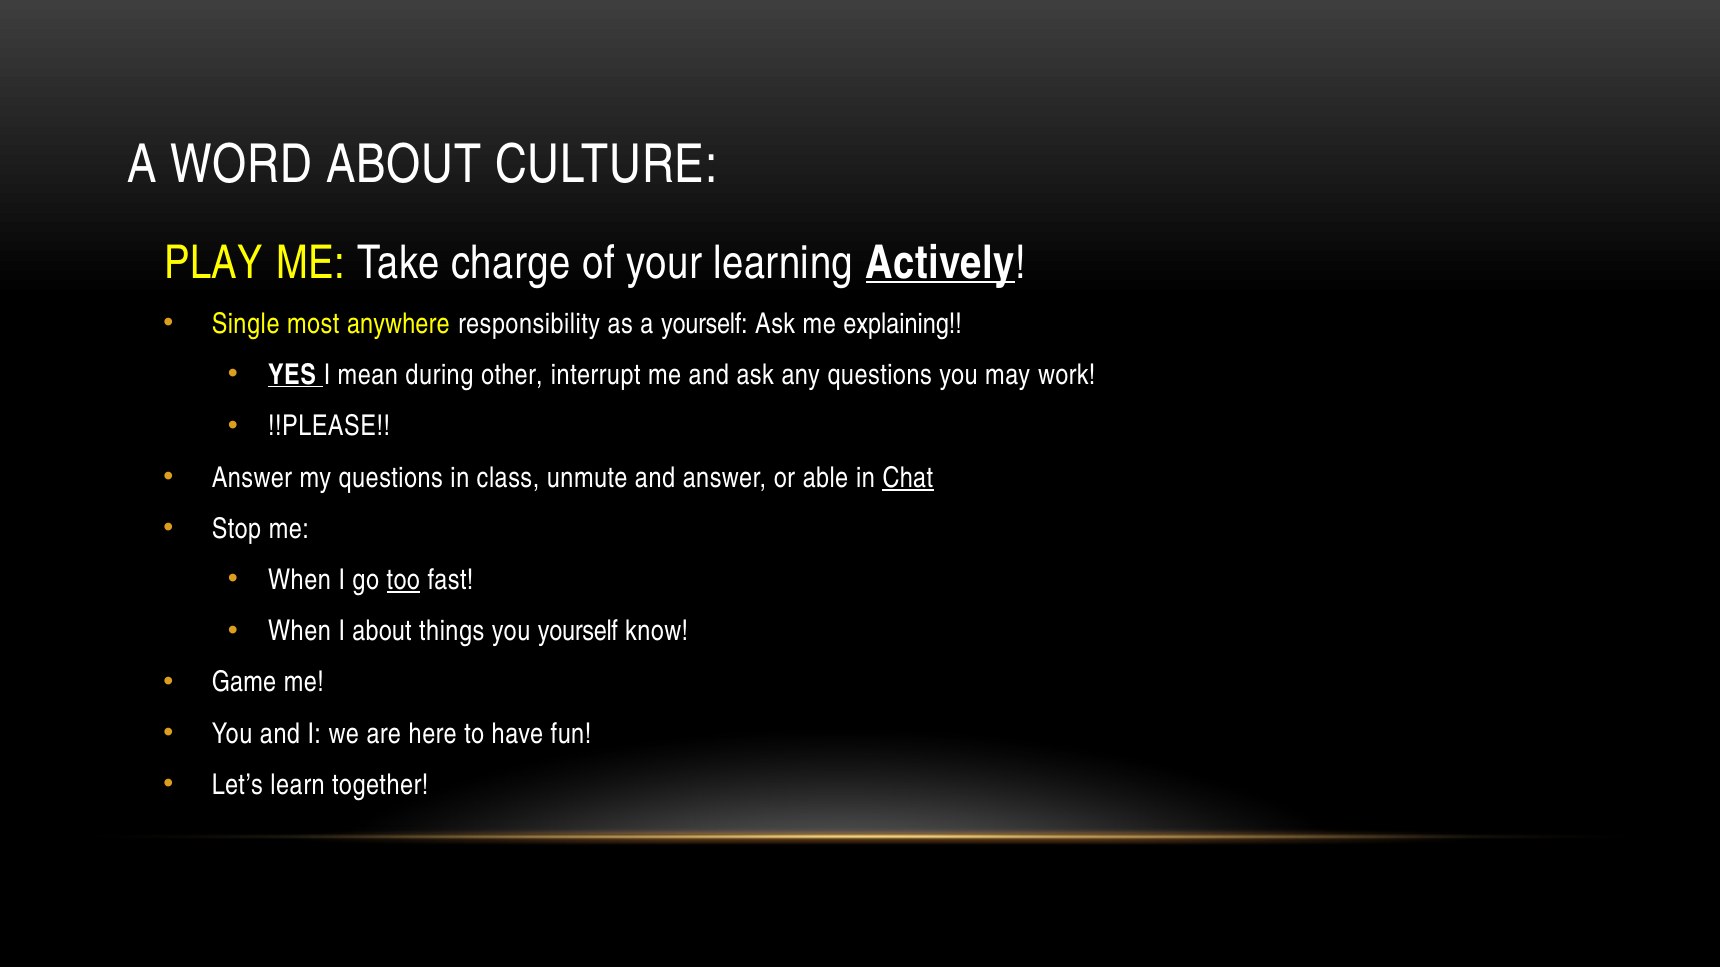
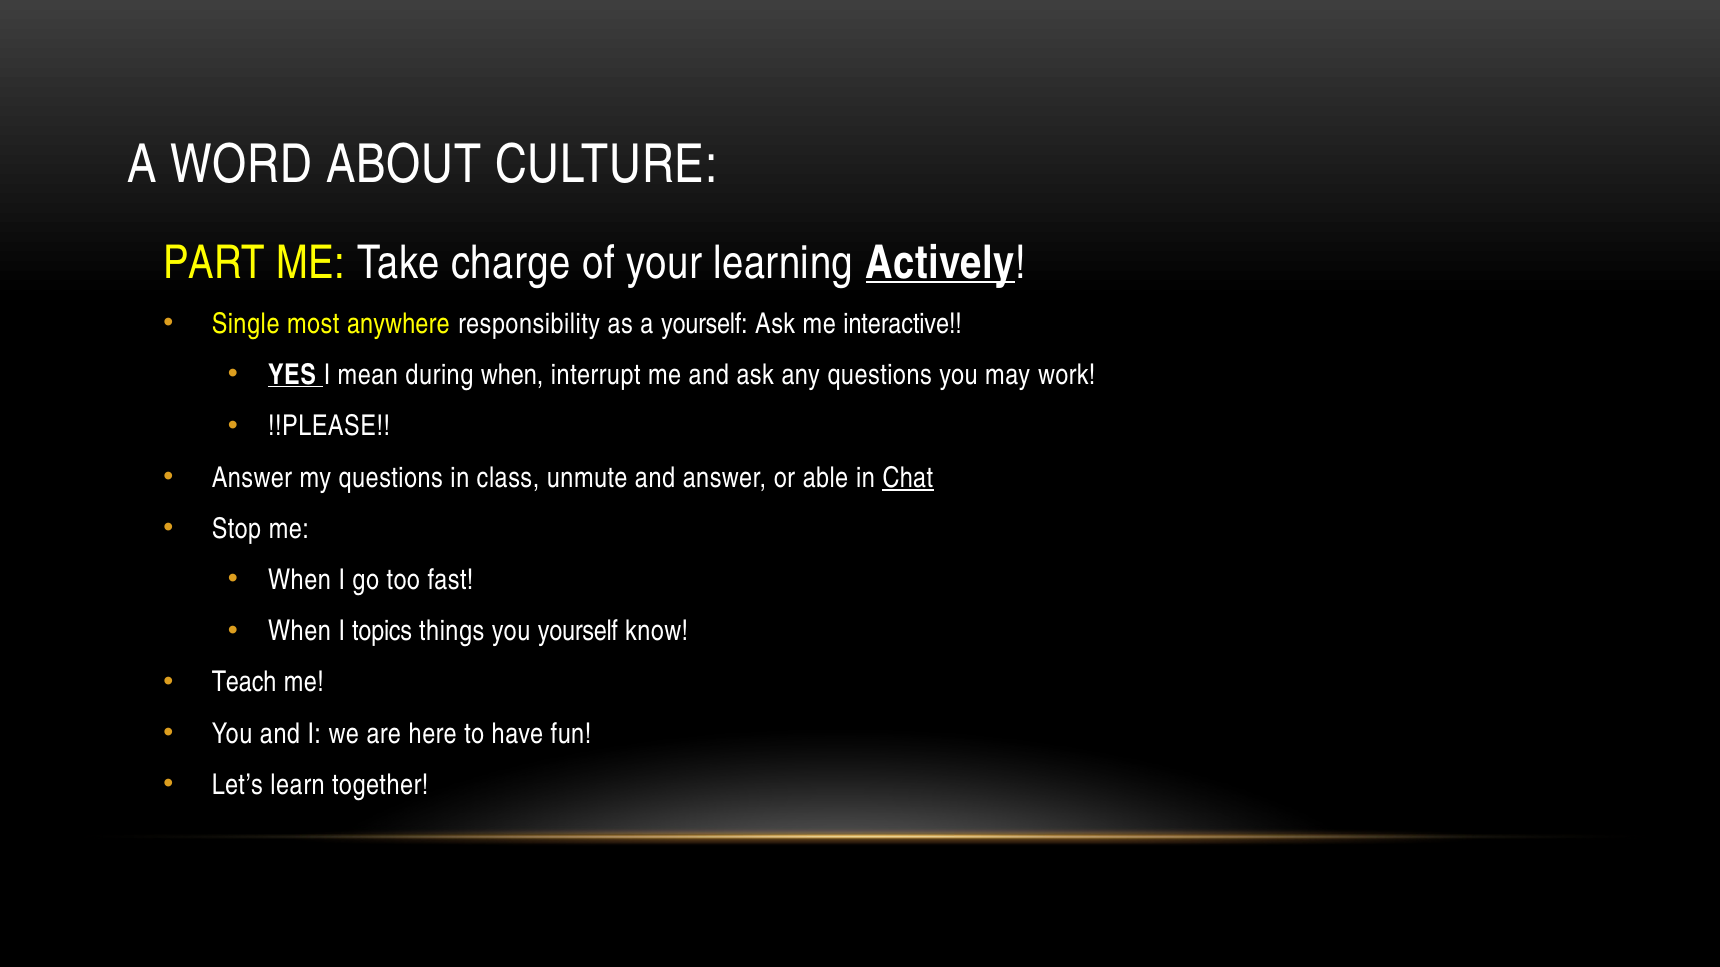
PLAY: PLAY -> PART
explaining: explaining -> interactive
during other: other -> when
too underline: present -> none
I about: about -> topics
Game: Game -> Teach
